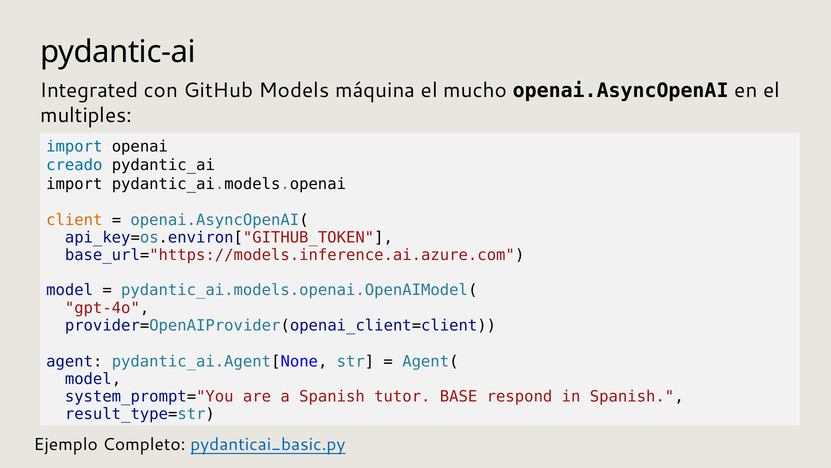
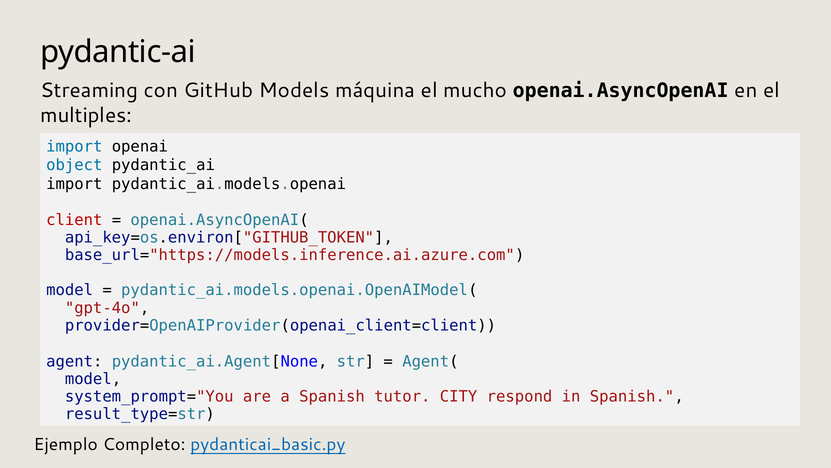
Integrated: Integrated -> Streaming
creado: creado -> object
client colour: orange -> red
BASE: BASE -> CITY
